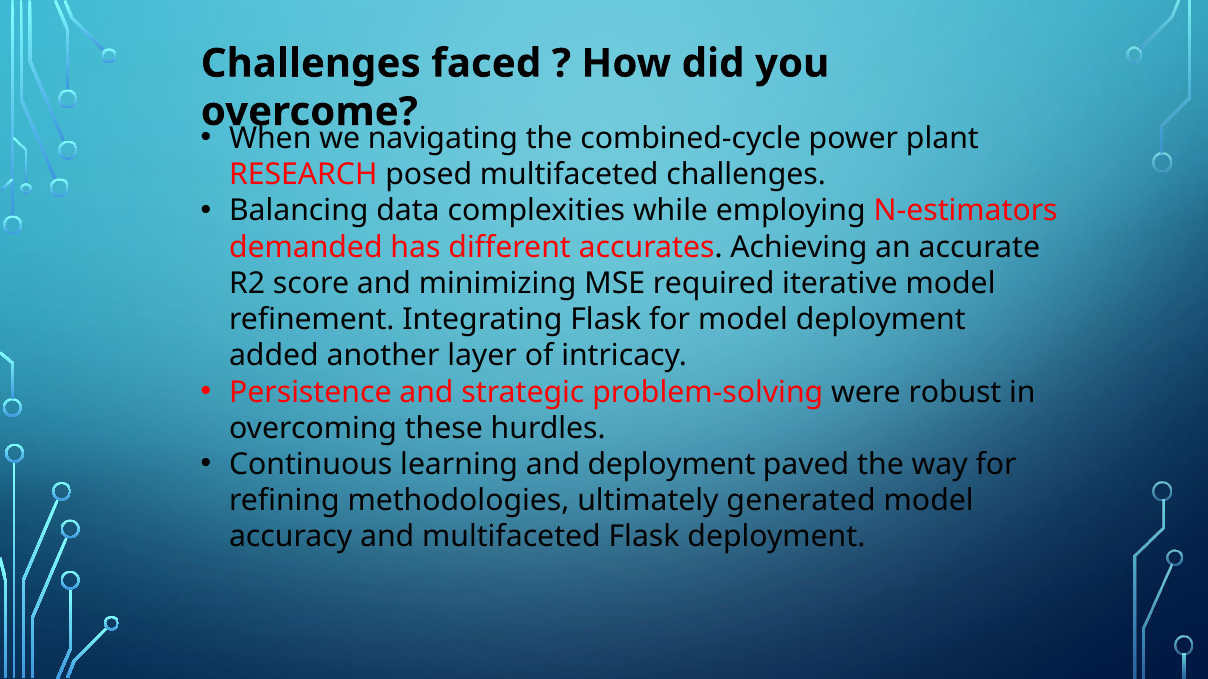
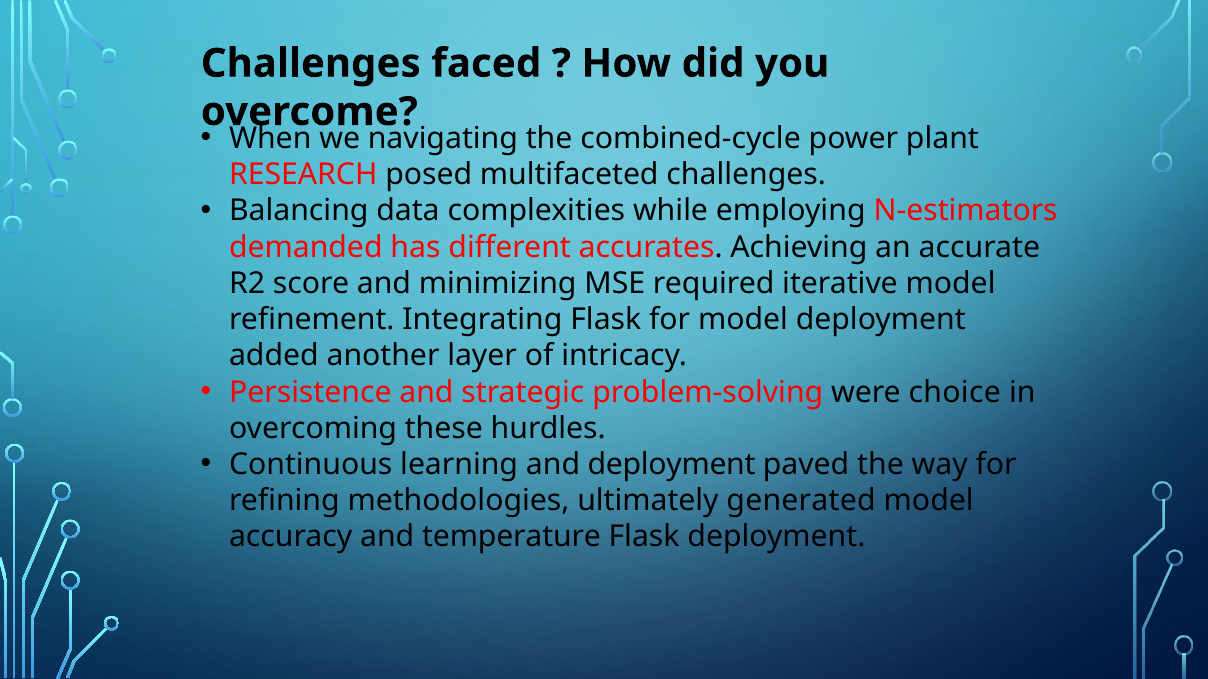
robust: robust -> choice
and multifaceted: multifaceted -> temperature
